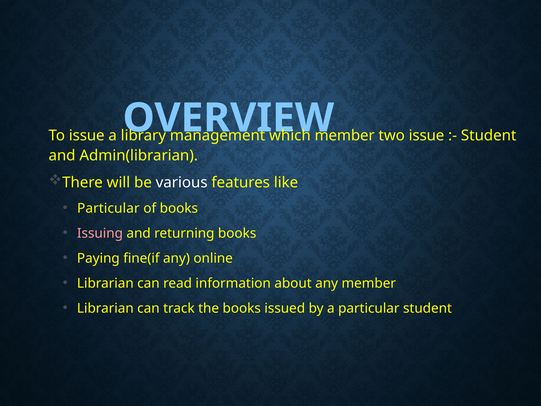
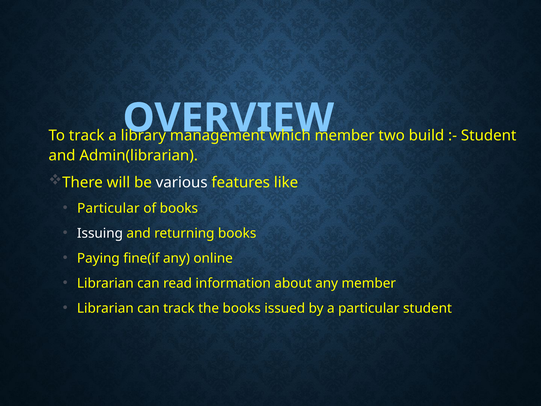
To issue: issue -> track
two issue: issue -> build
Issuing colour: pink -> white
